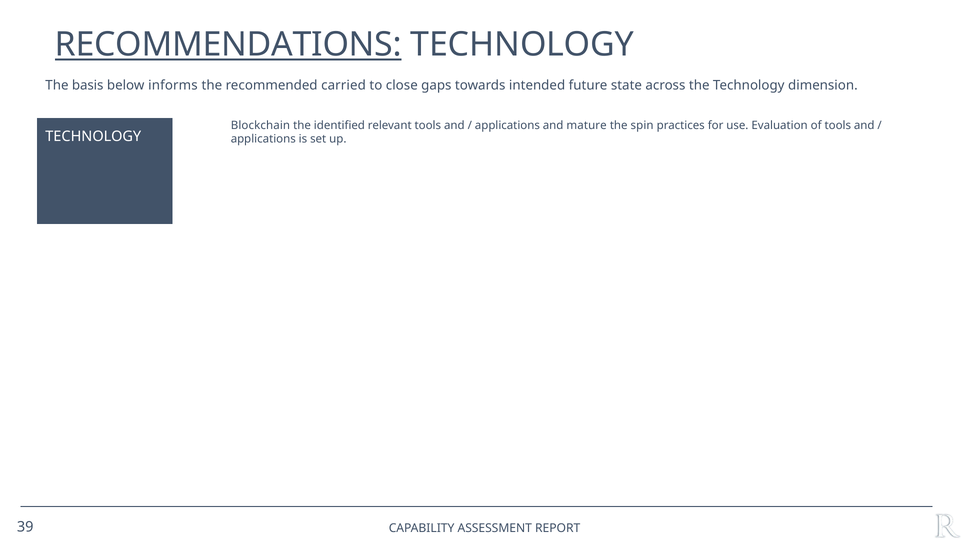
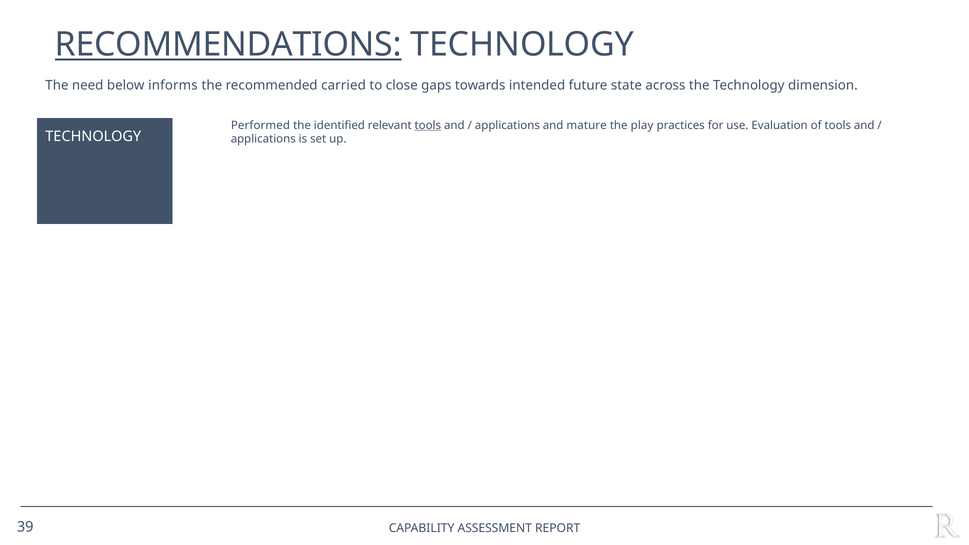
basis: basis -> need
Blockchain: Blockchain -> Performed
tools at (428, 125) underline: none -> present
spin: spin -> play
